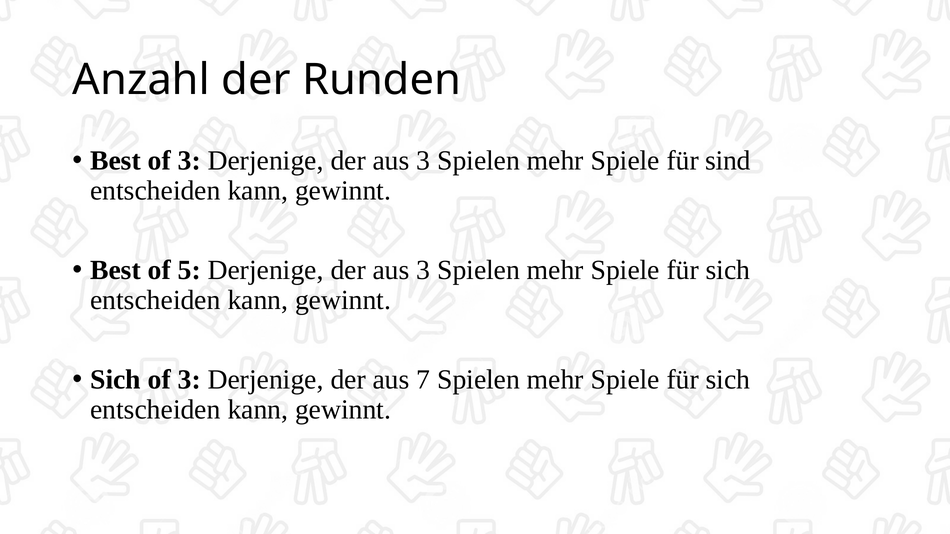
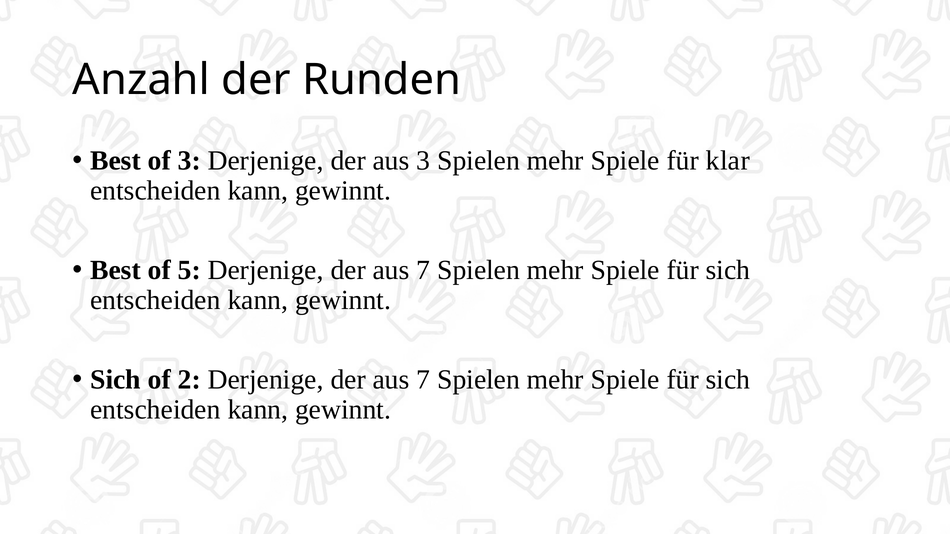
sind: sind -> klar
3 at (423, 270): 3 -> 7
3 at (189, 380): 3 -> 2
